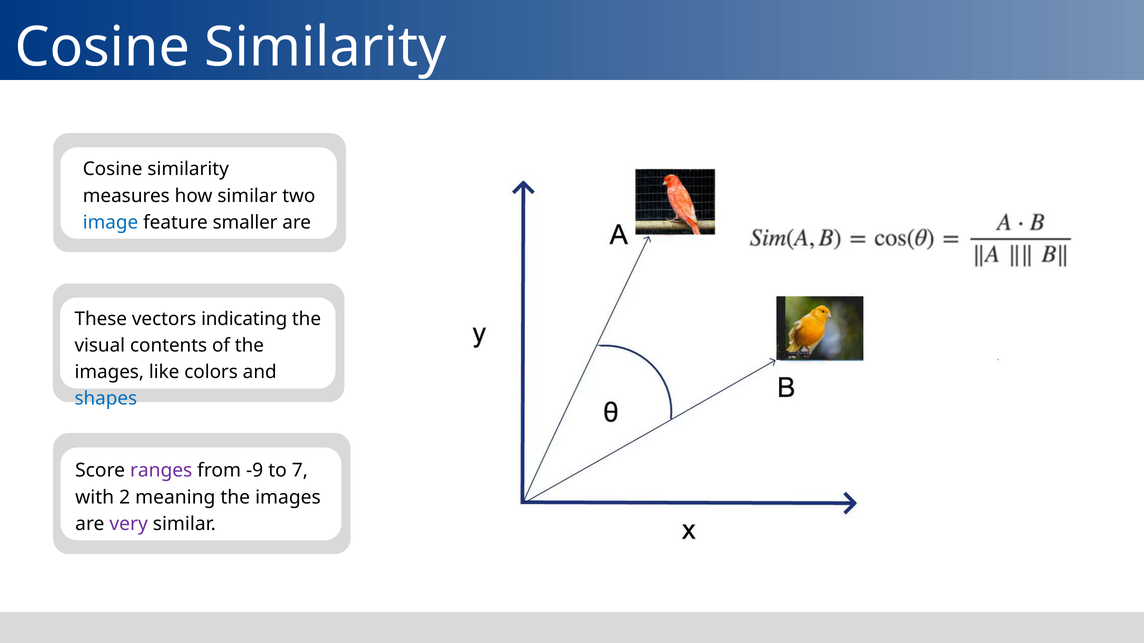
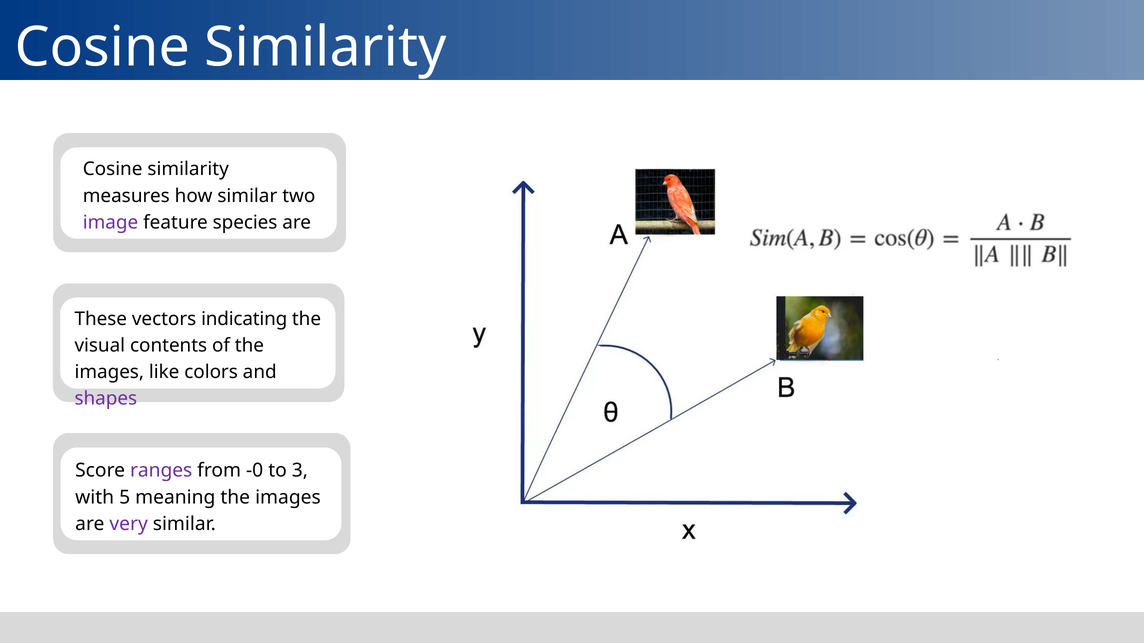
image colour: blue -> purple
smaller: smaller -> species
shapes colour: blue -> purple
-9: -9 -> -0
7: 7 -> 3
2: 2 -> 5
